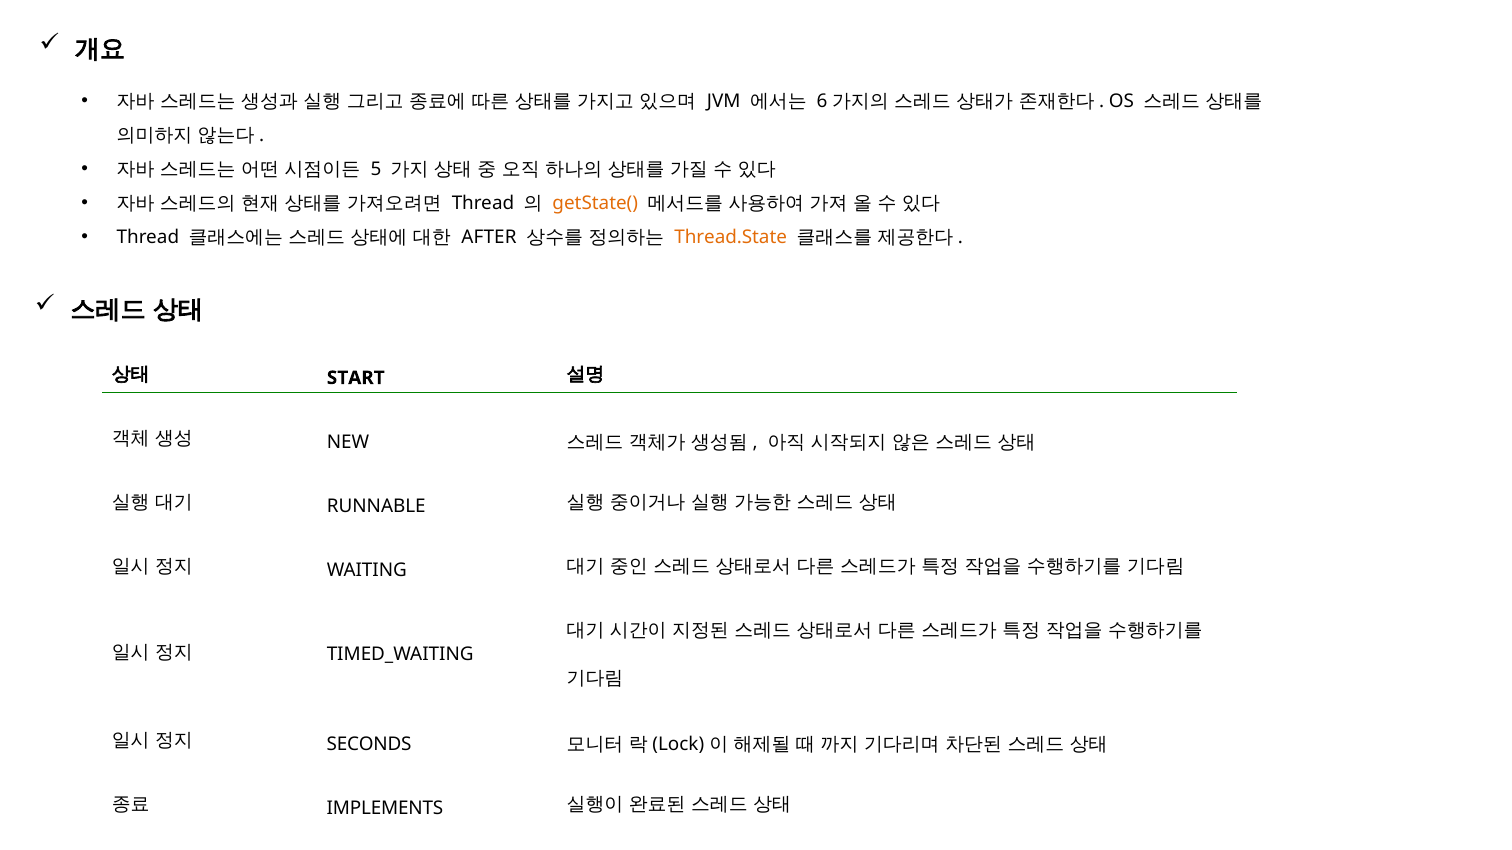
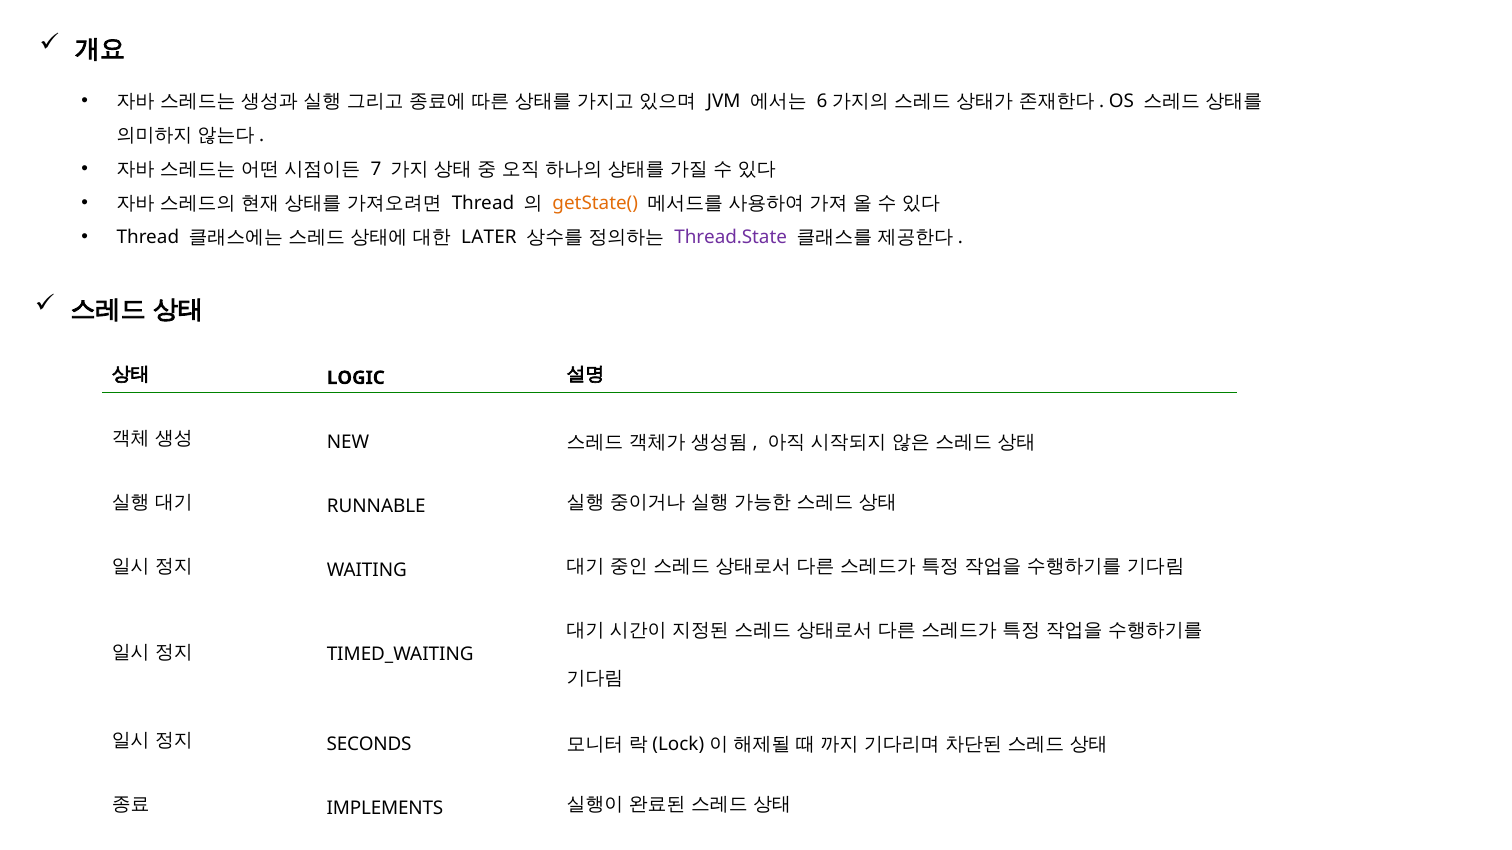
5: 5 -> 7
AFTER: AFTER -> LATER
Thread.State colour: orange -> purple
START: START -> LOGIC
